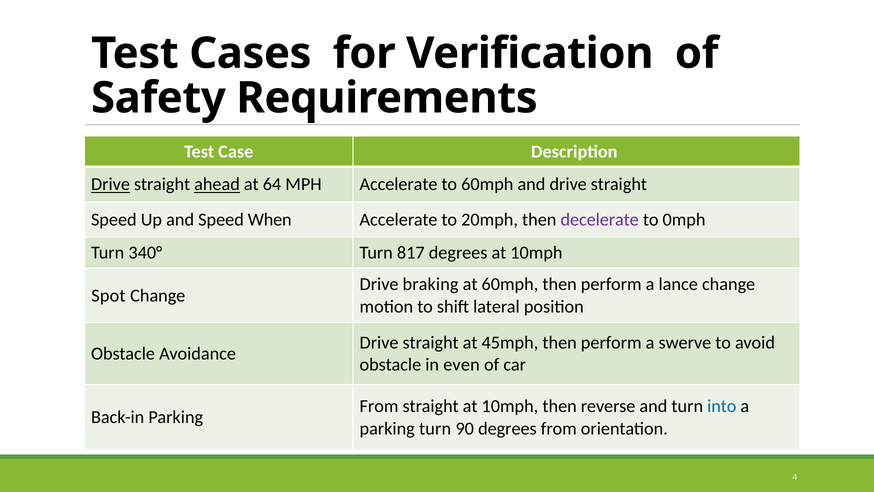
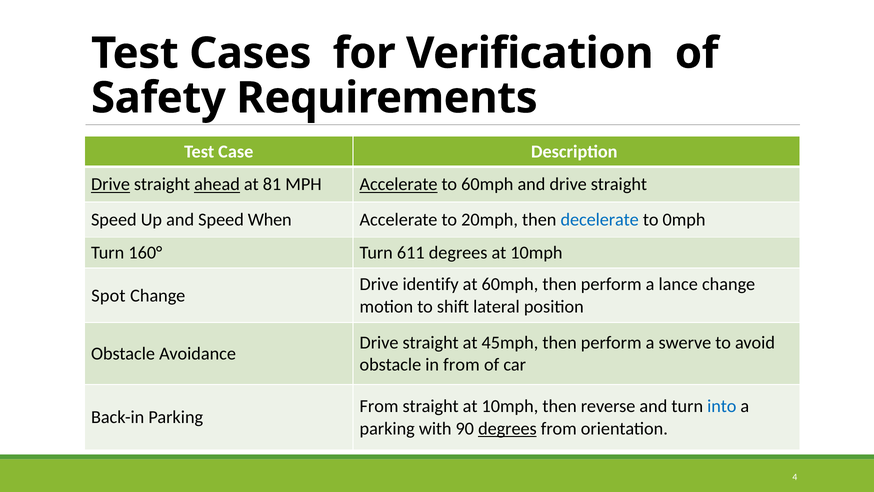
64: 64 -> 81
Accelerate at (399, 184) underline: none -> present
decelerate colour: purple -> blue
340°: 340° -> 160°
817: 817 -> 611
braking: braking -> identify
in even: even -> from
parking turn: turn -> with
degrees at (507, 428) underline: none -> present
